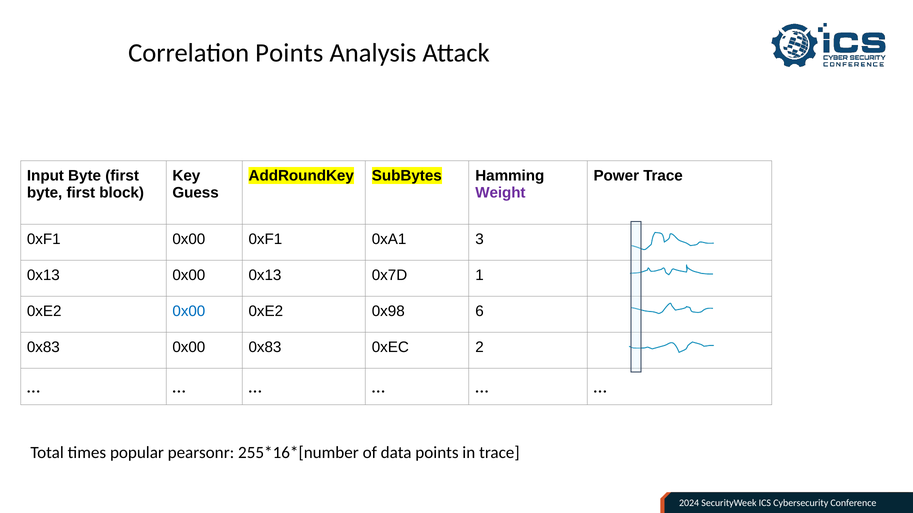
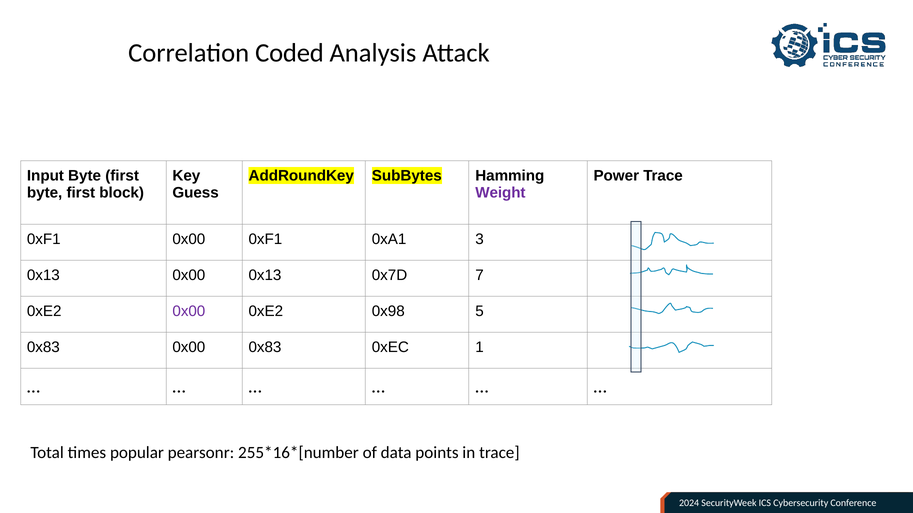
Correlation Points: Points -> Coded
1: 1 -> 7
0x00 at (189, 312) colour: blue -> purple
6: 6 -> 5
2: 2 -> 1
